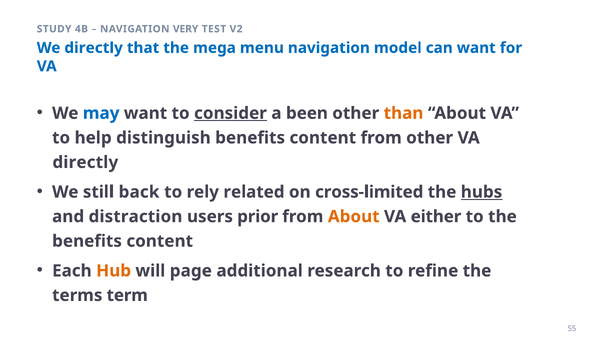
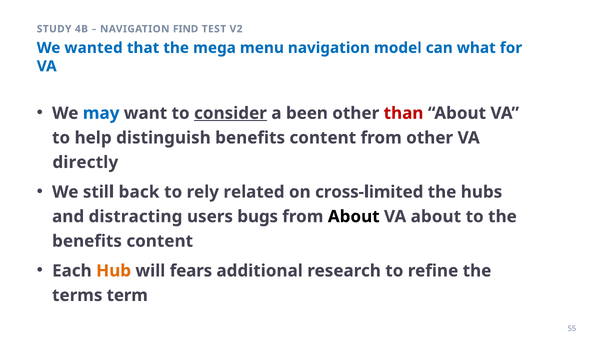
VERY: VERY -> FIND
We directly: directly -> wanted
can want: want -> what
than colour: orange -> red
hubs underline: present -> none
distraction: distraction -> distracting
prior: prior -> bugs
About at (354, 216) colour: orange -> black
VA either: either -> about
page: page -> fears
